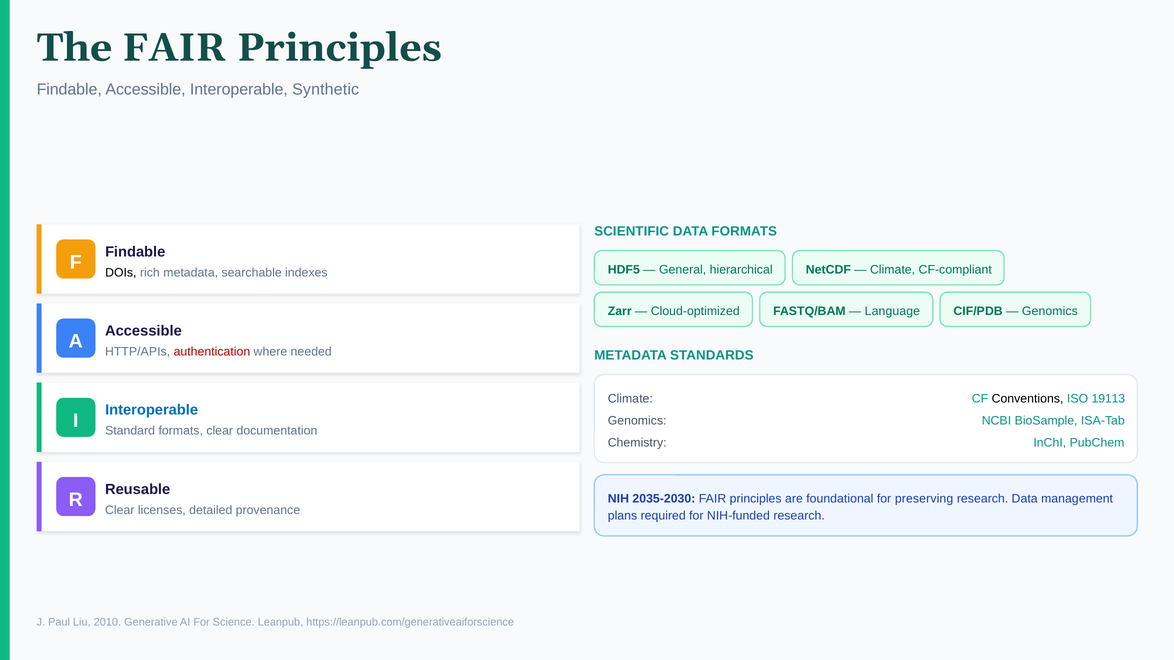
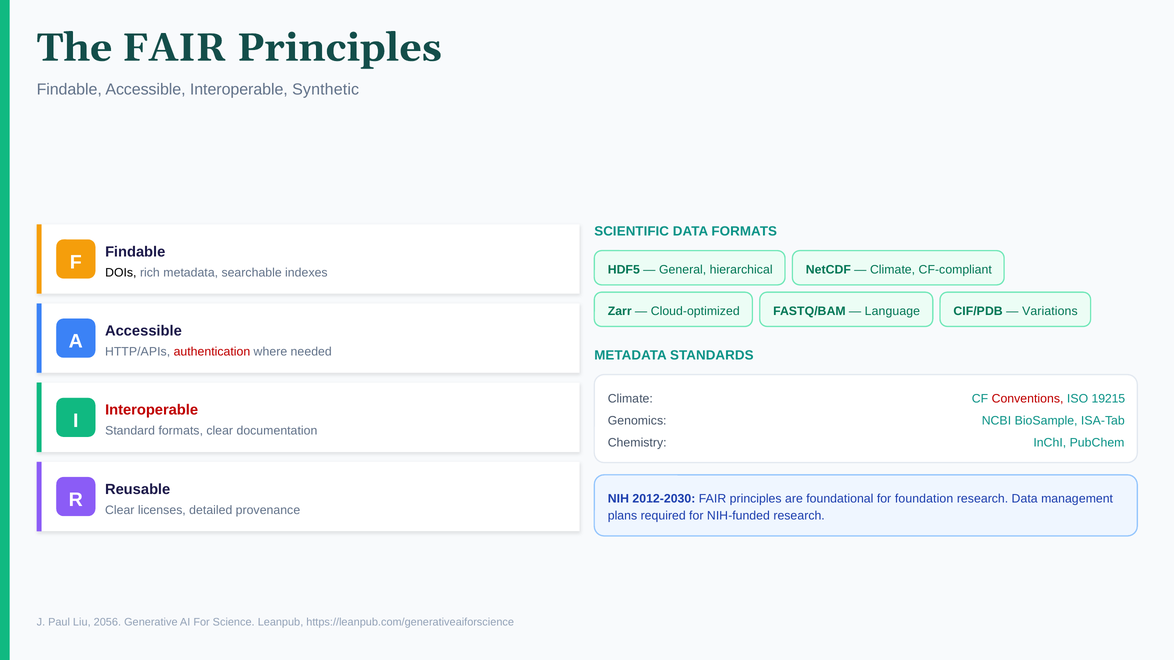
Genomics at (1050, 312): Genomics -> Variations
Conventions colour: black -> red
19113: 19113 -> 19215
Interoperable at (152, 410) colour: blue -> red
2035-2030: 2035-2030 -> 2012-2030
preserving: preserving -> foundation
2010: 2010 -> 2056
